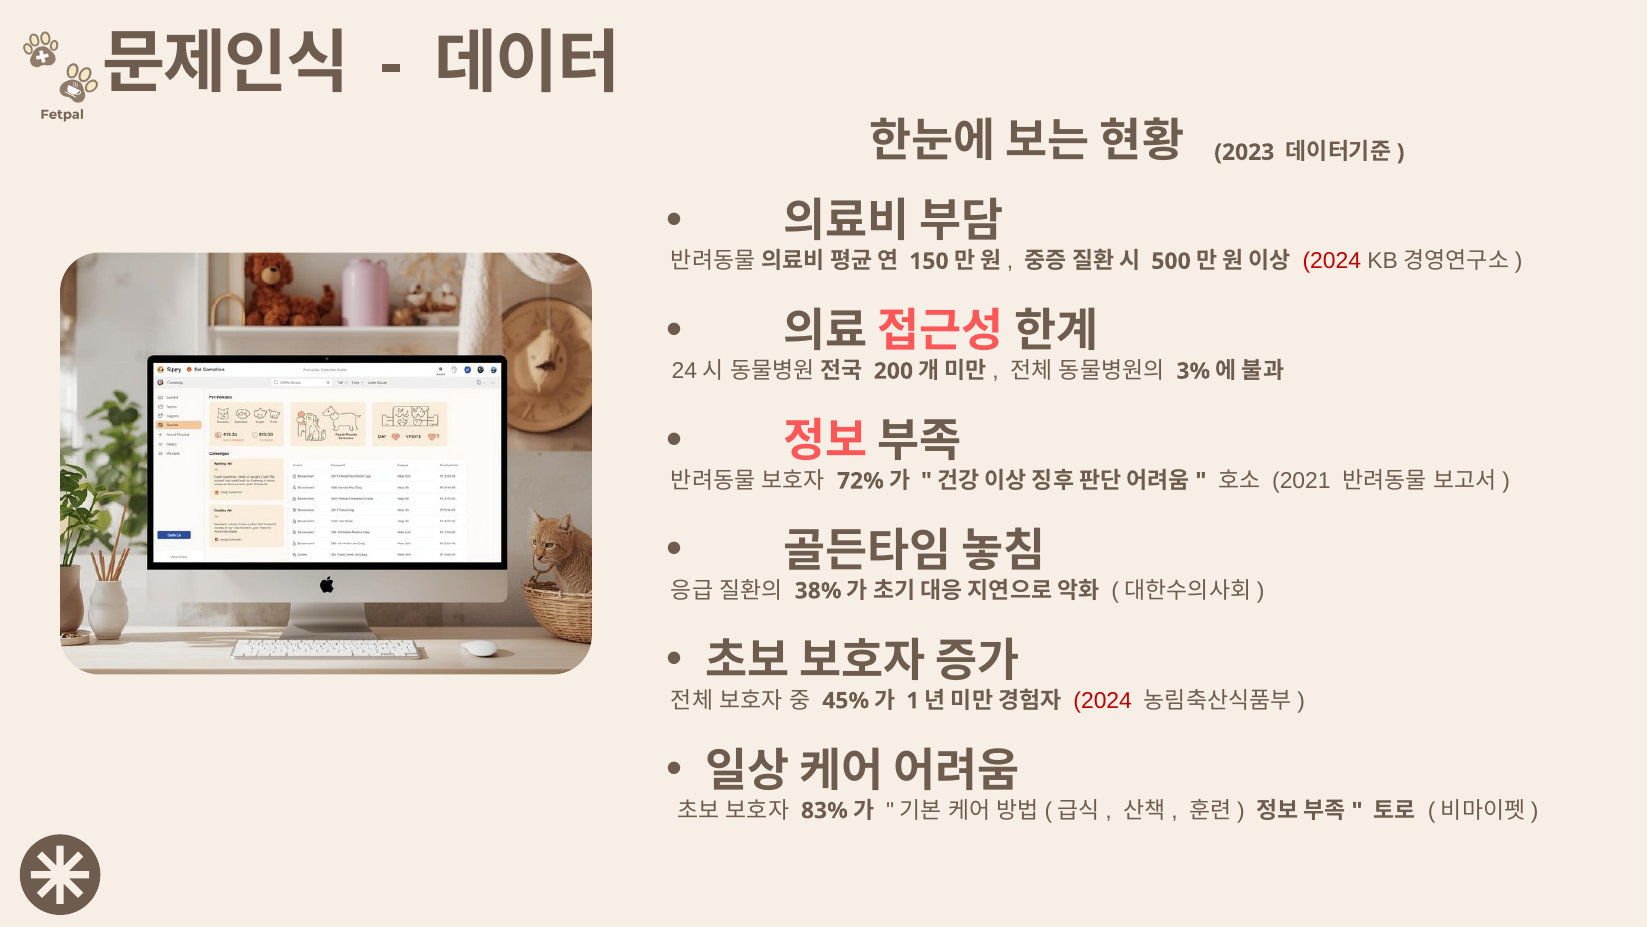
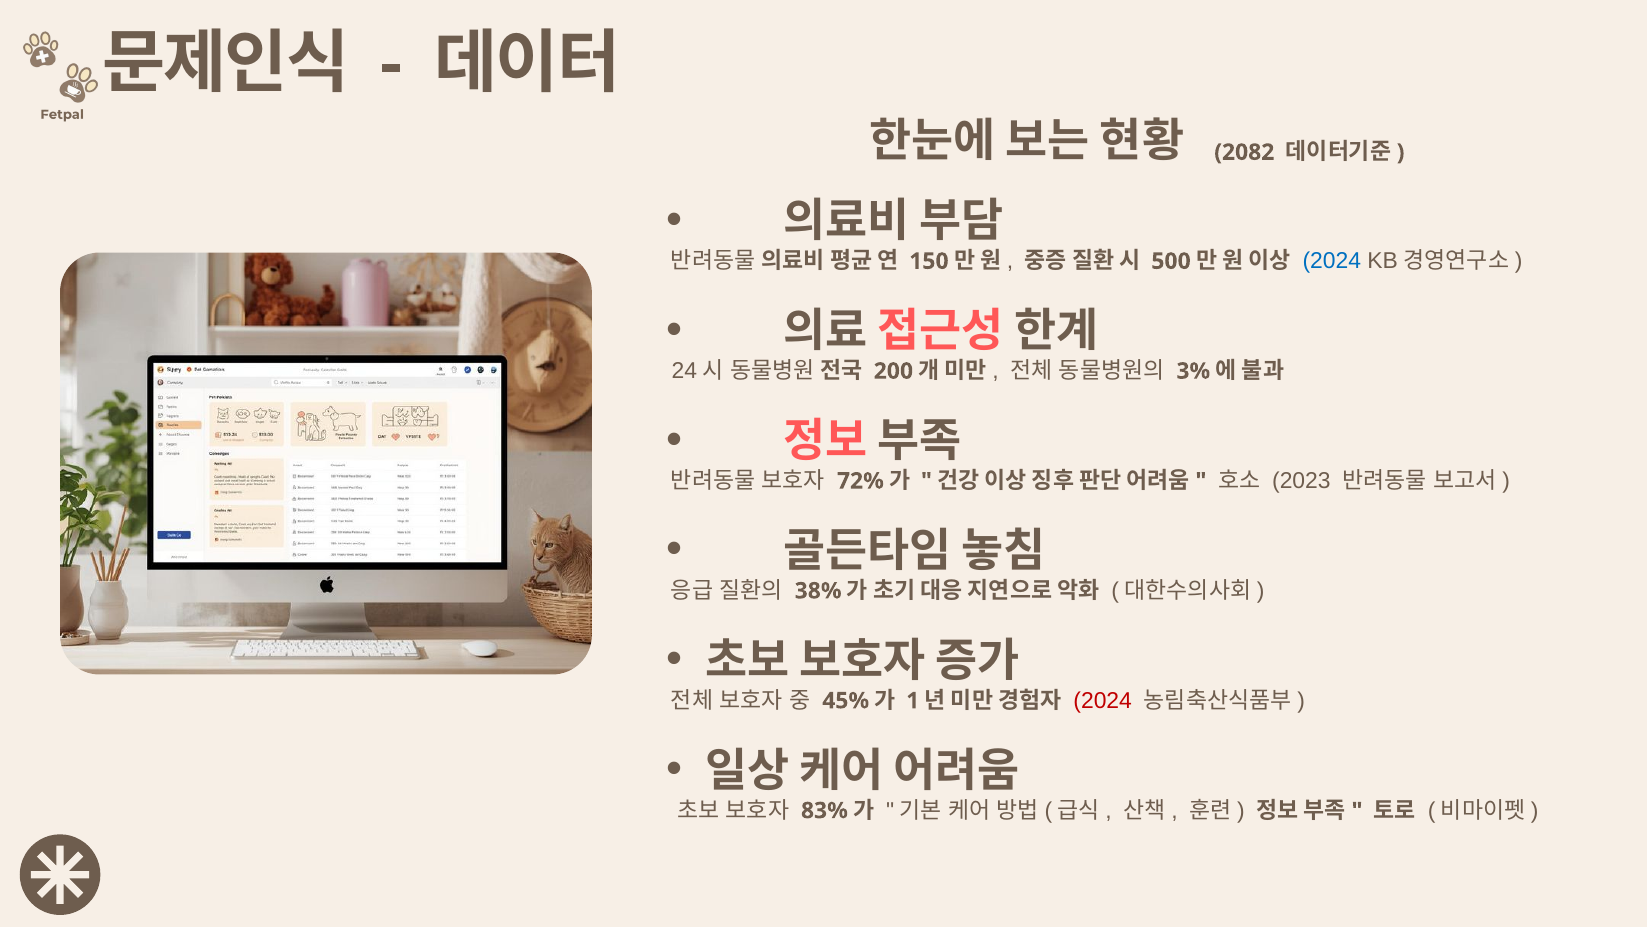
2023: 2023 -> 2082
2024 at (1332, 261) colour: red -> blue
2021: 2021 -> 2023
